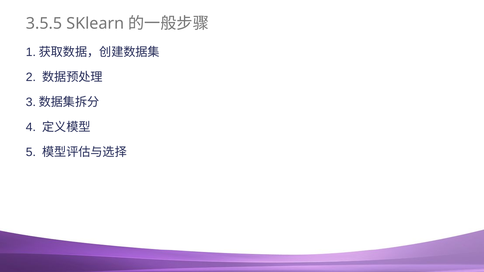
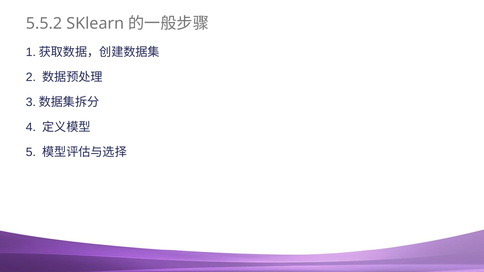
3.5.5: 3.5.5 -> 5.5.2
